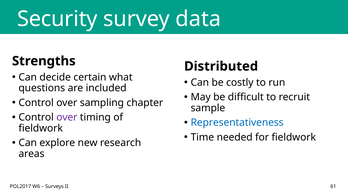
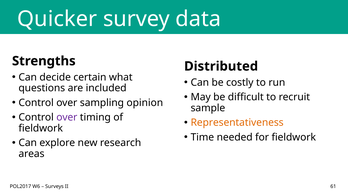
Security: Security -> Quicker
chapter: chapter -> opinion
Representativeness colour: blue -> orange
